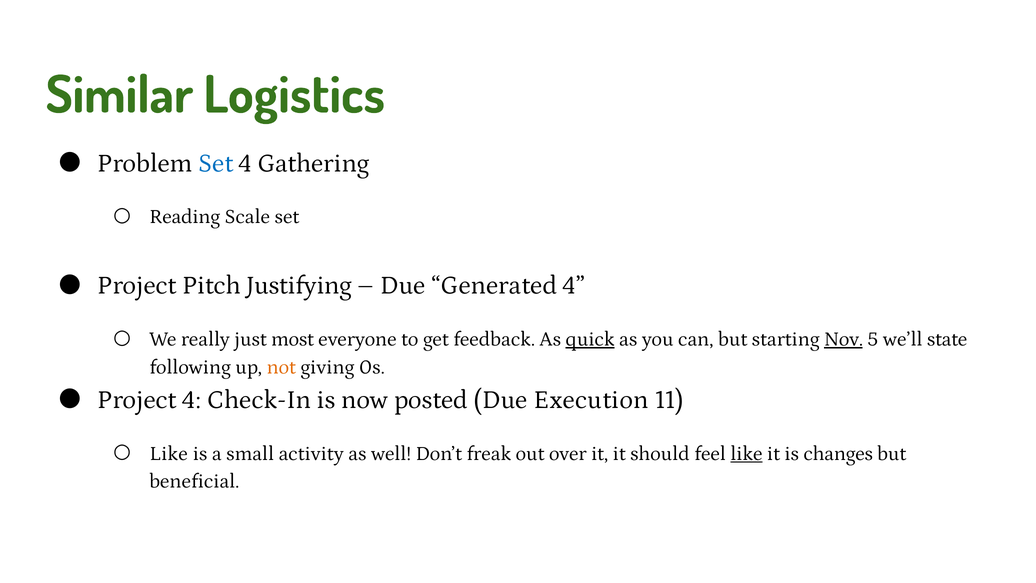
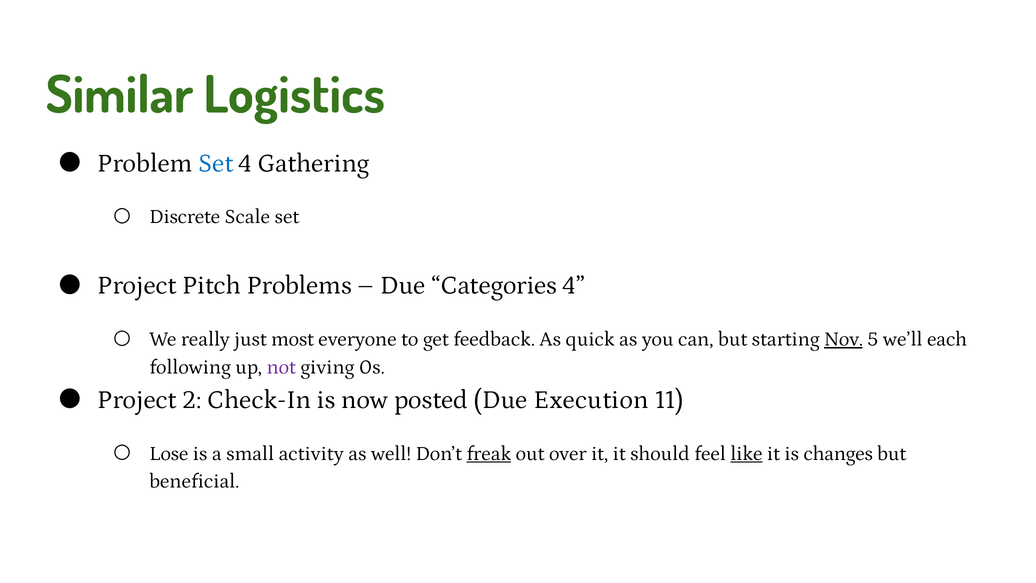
Reading: Reading -> Discrete
Justifying: Justifying -> Problems
Generated: Generated -> Categories
quick underline: present -> none
state: state -> each
not colour: orange -> purple
Project 4: 4 -> 2
Like at (169, 453): Like -> Lose
freak underline: none -> present
